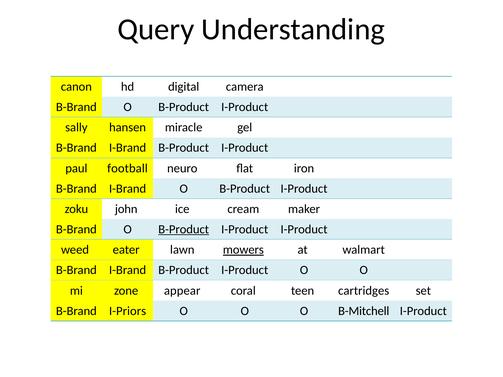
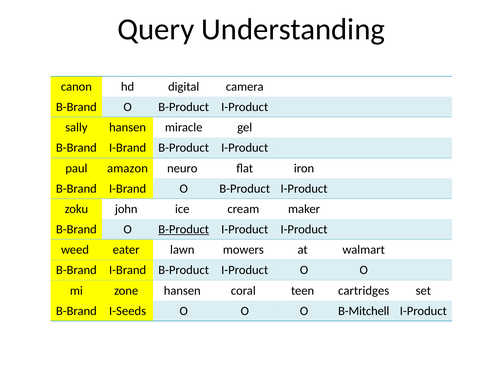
football: football -> amazon
mowers underline: present -> none
zone appear: appear -> hansen
I-Priors: I-Priors -> I-Seeds
